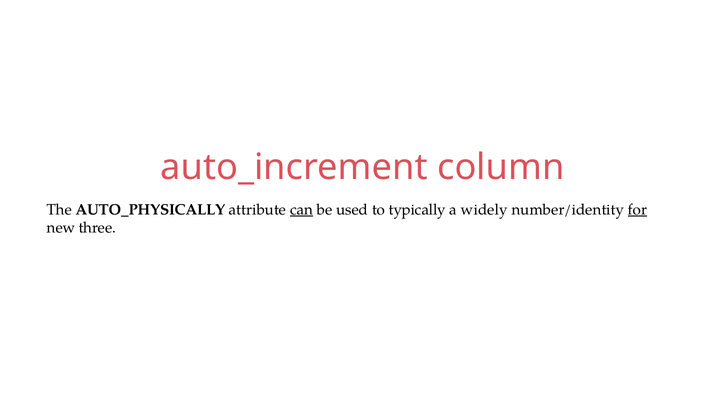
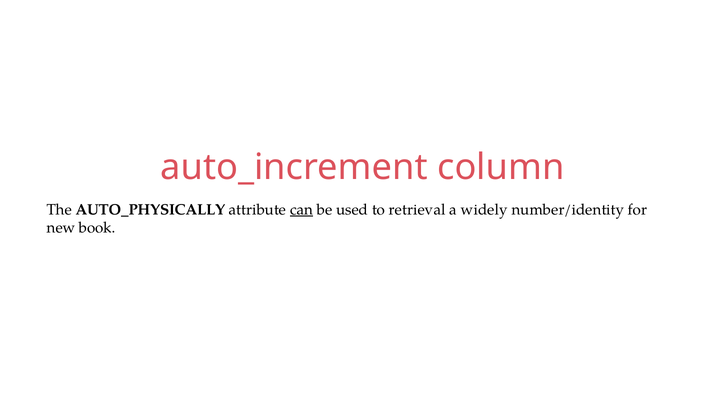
typically: typically -> retrieval
for underline: present -> none
three: three -> book
